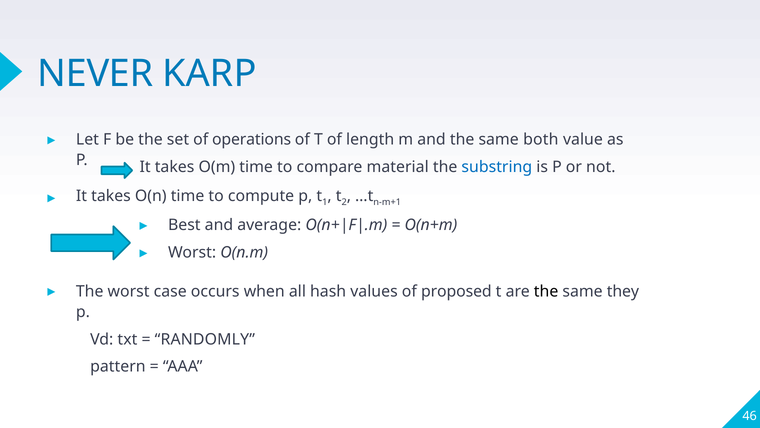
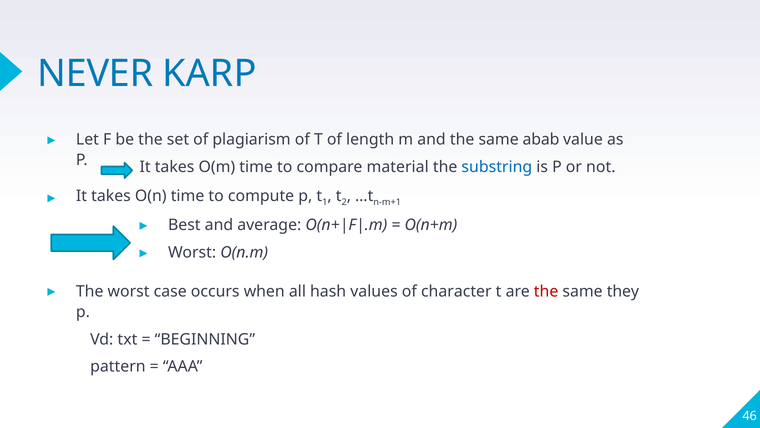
operations: operations -> plagiarism
both: both -> abab
proposed: proposed -> character
the at (546, 291) colour: black -> red
RANDOMLY: RANDOMLY -> BEGINNING
